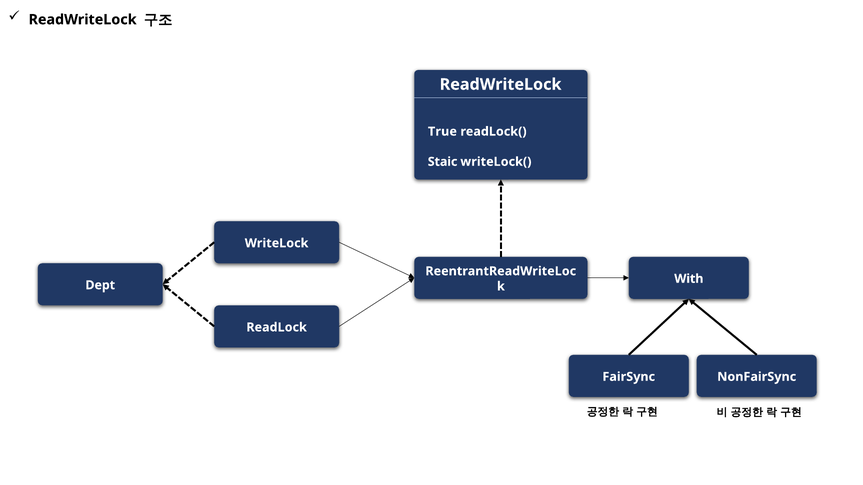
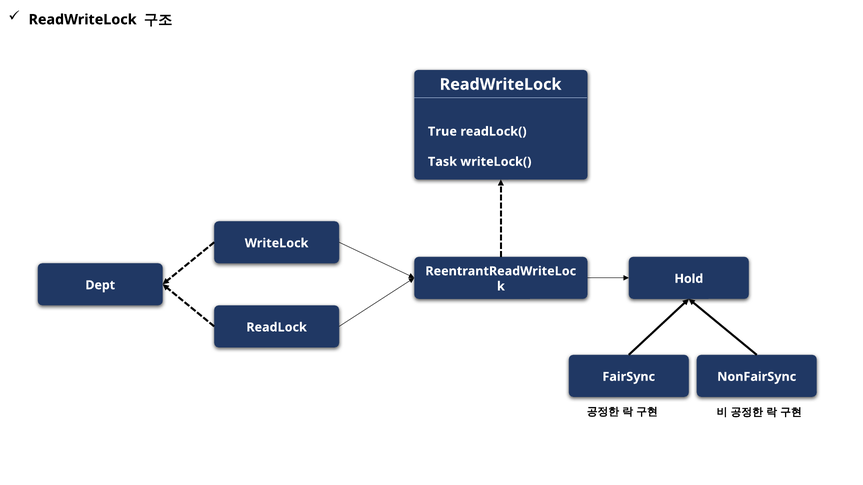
Staic: Staic -> Task
With: With -> Hold
